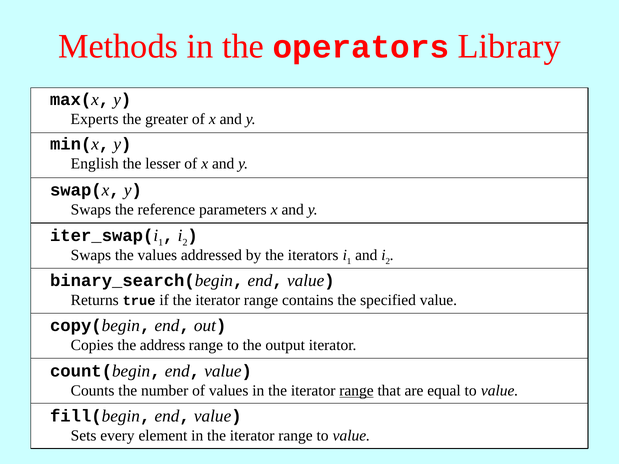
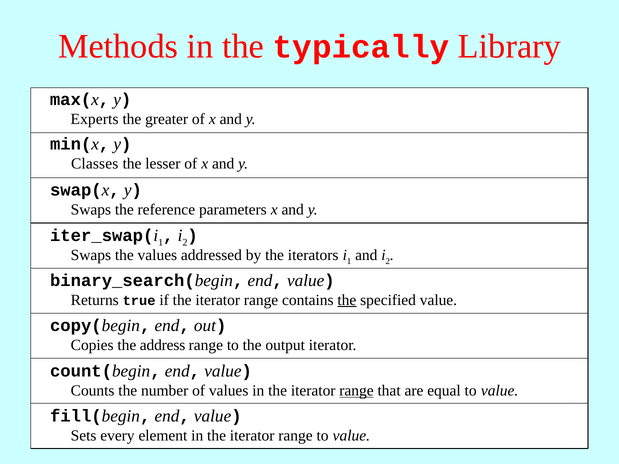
operators: operators -> typically
English: English -> Classes
the at (347, 300) underline: none -> present
